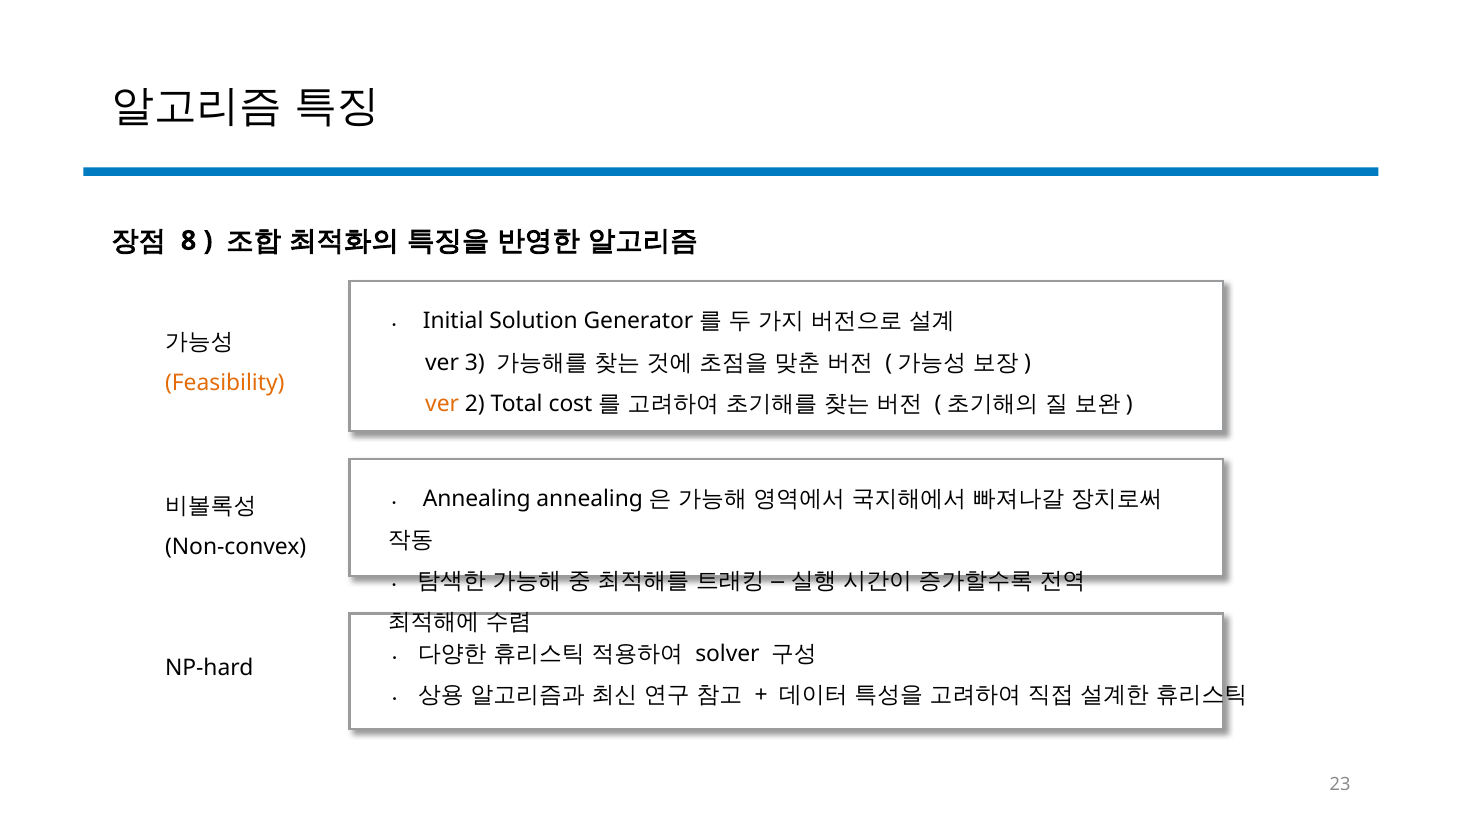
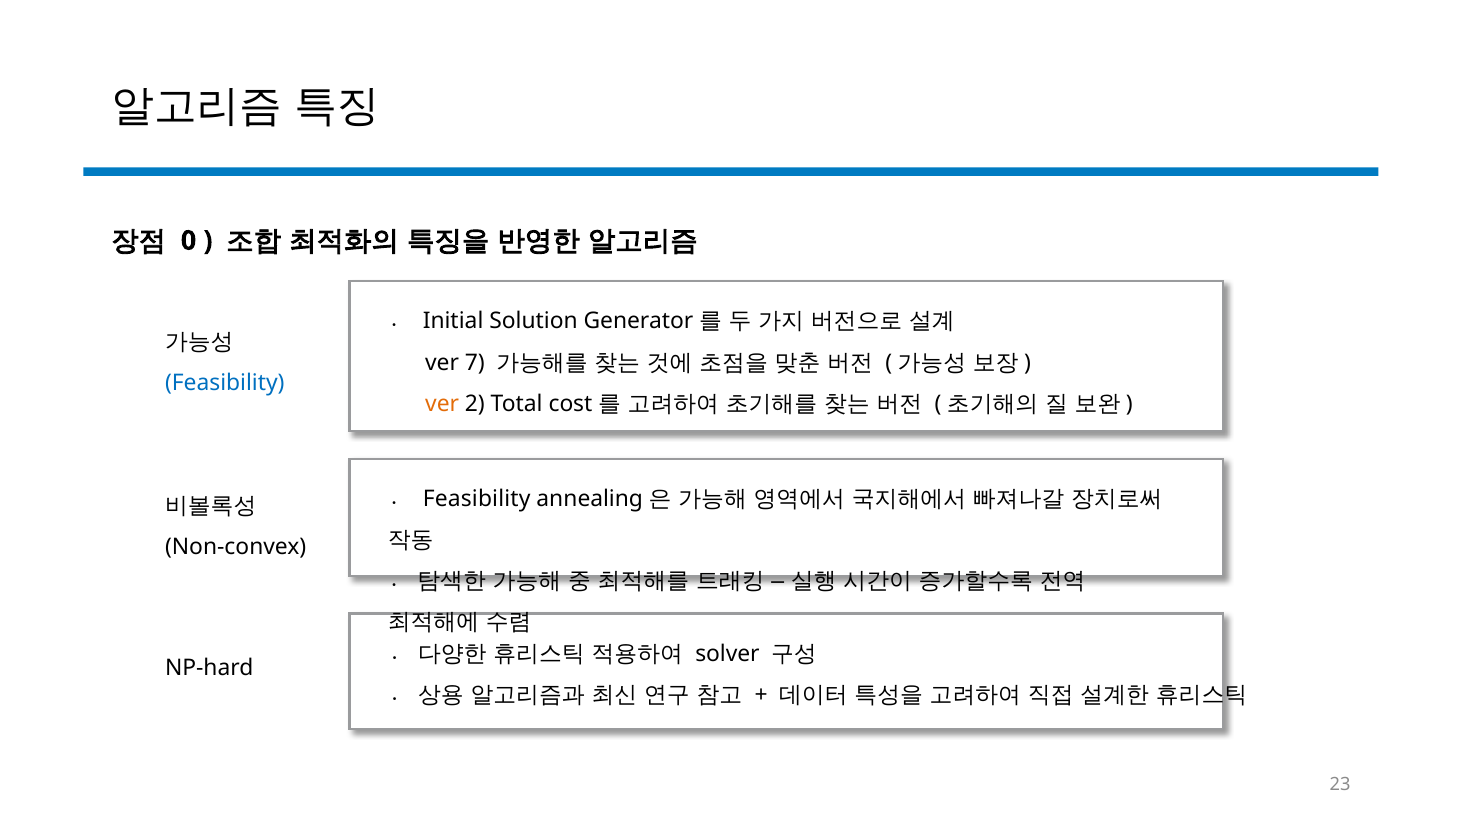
8: 8 -> 0
3: 3 -> 7
Feasibility at (225, 383) colour: orange -> blue
Annealing at (477, 499): Annealing -> Feasibility
